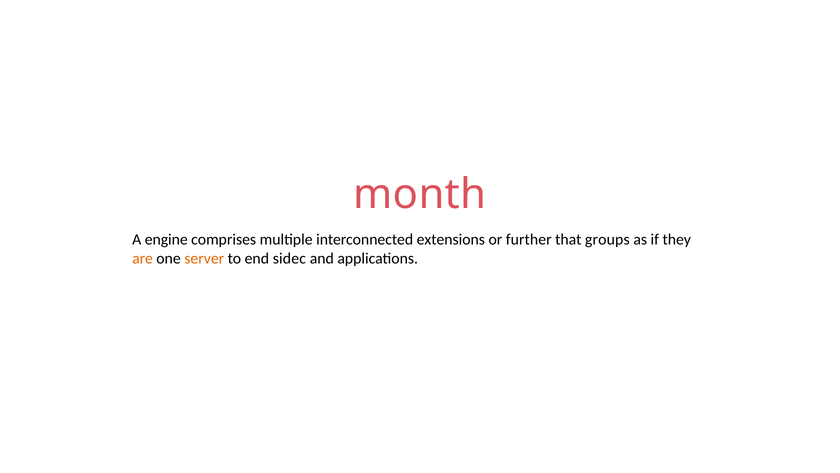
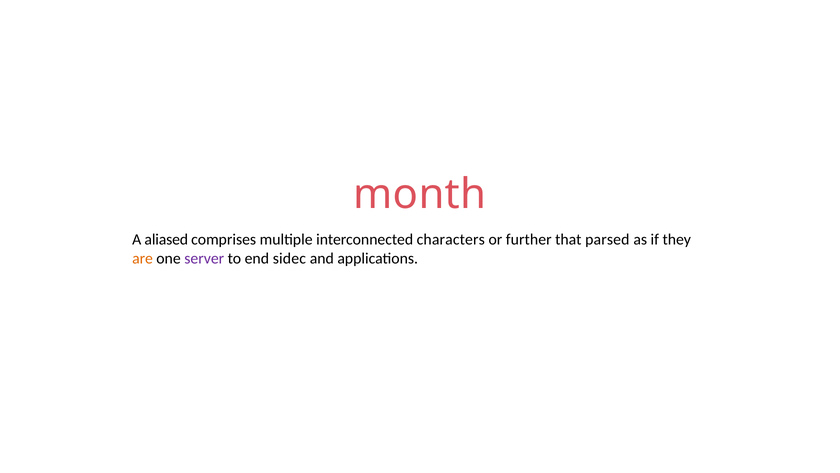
engine: engine -> aliased
extensions: extensions -> characters
groups: groups -> parsed
server colour: orange -> purple
